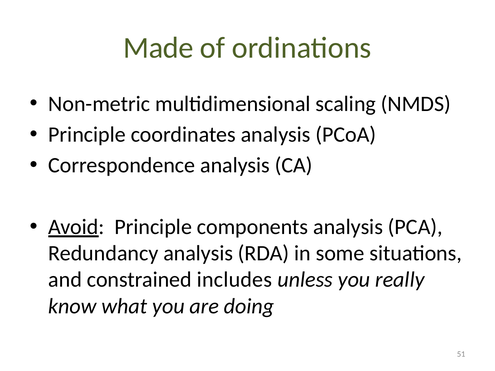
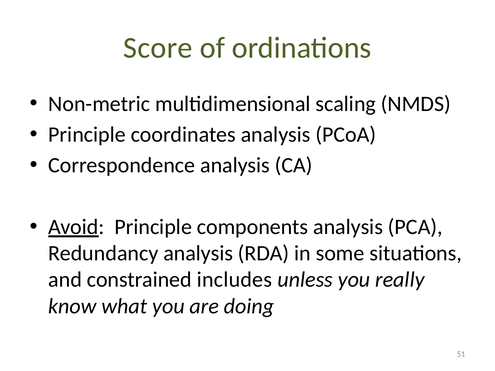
Made: Made -> Score
